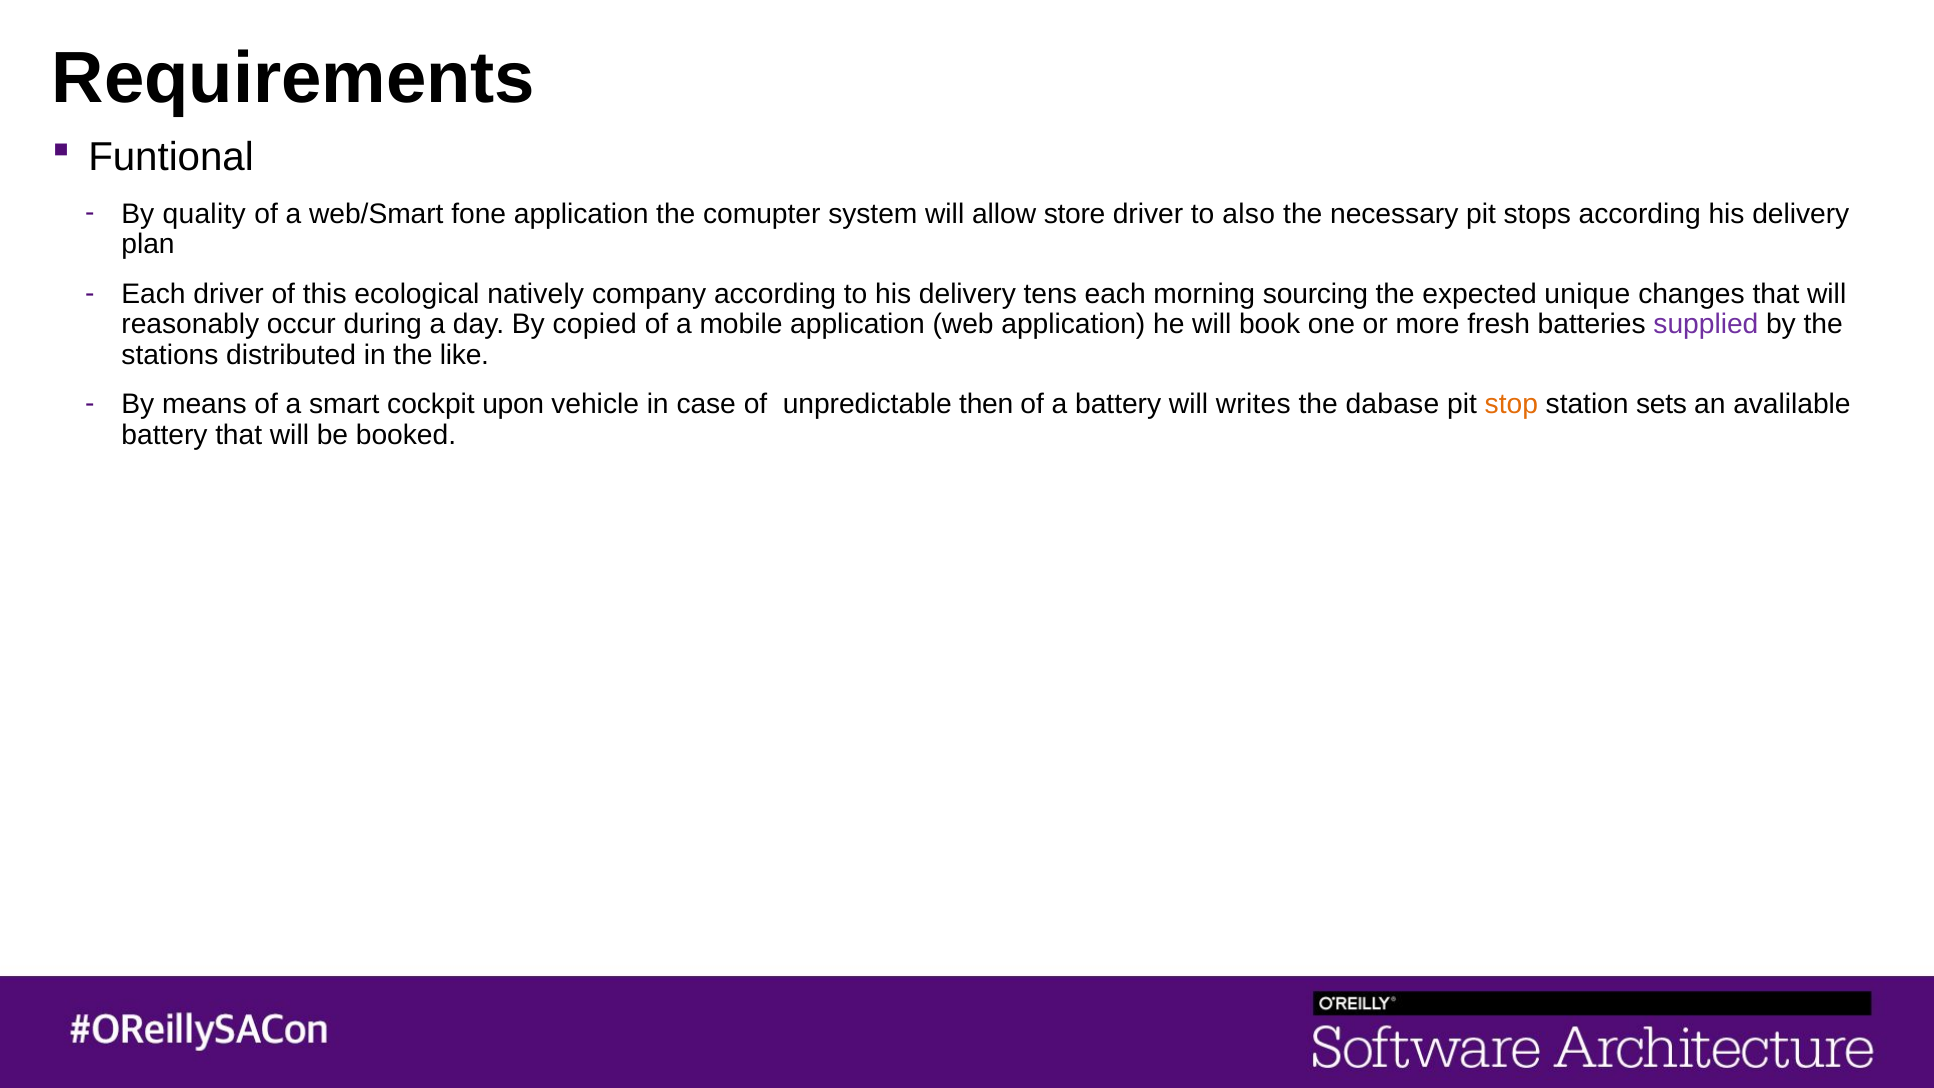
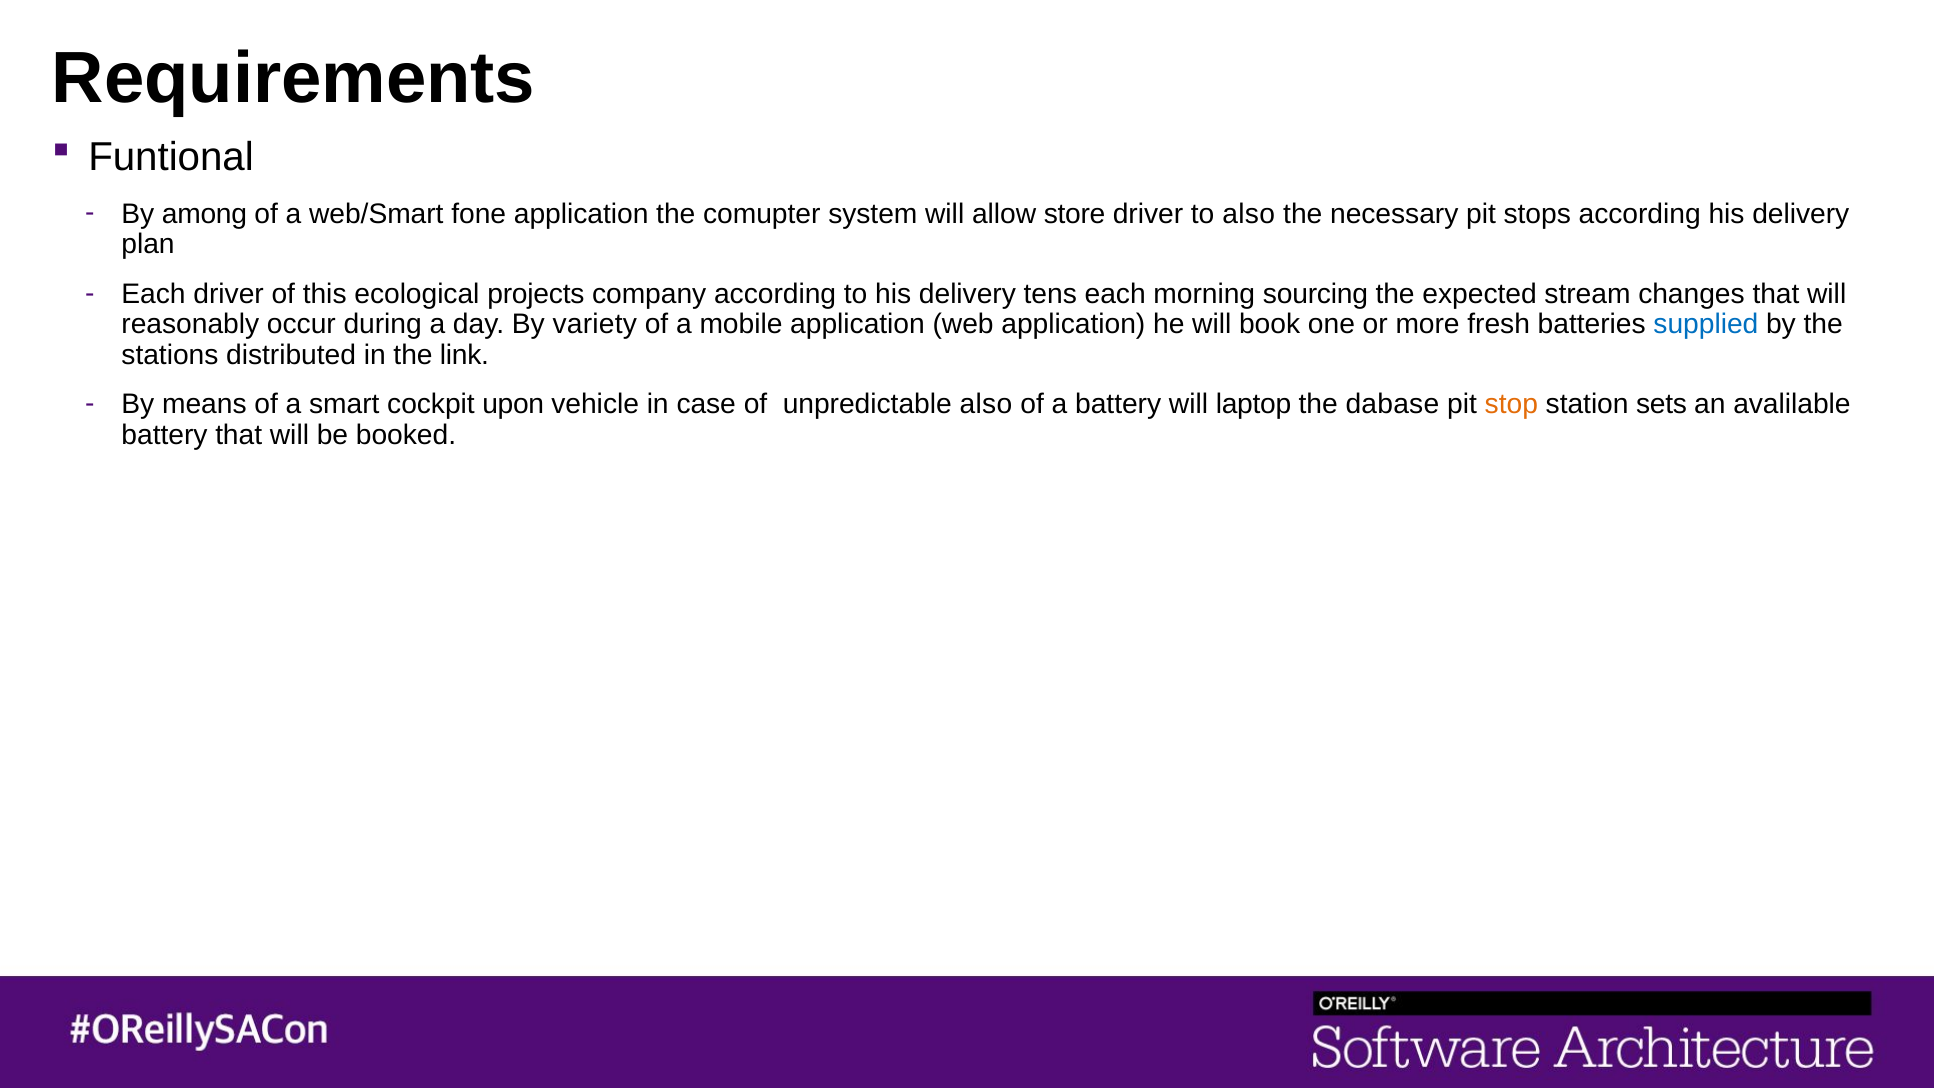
quality: quality -> among
natively: natively -> projects
unique: unique -> stream
copied: copied -> variety
supplied colour: purple -> blue
like: like -> link
unpredictable then: then -> also
writes: writes -> laptop
